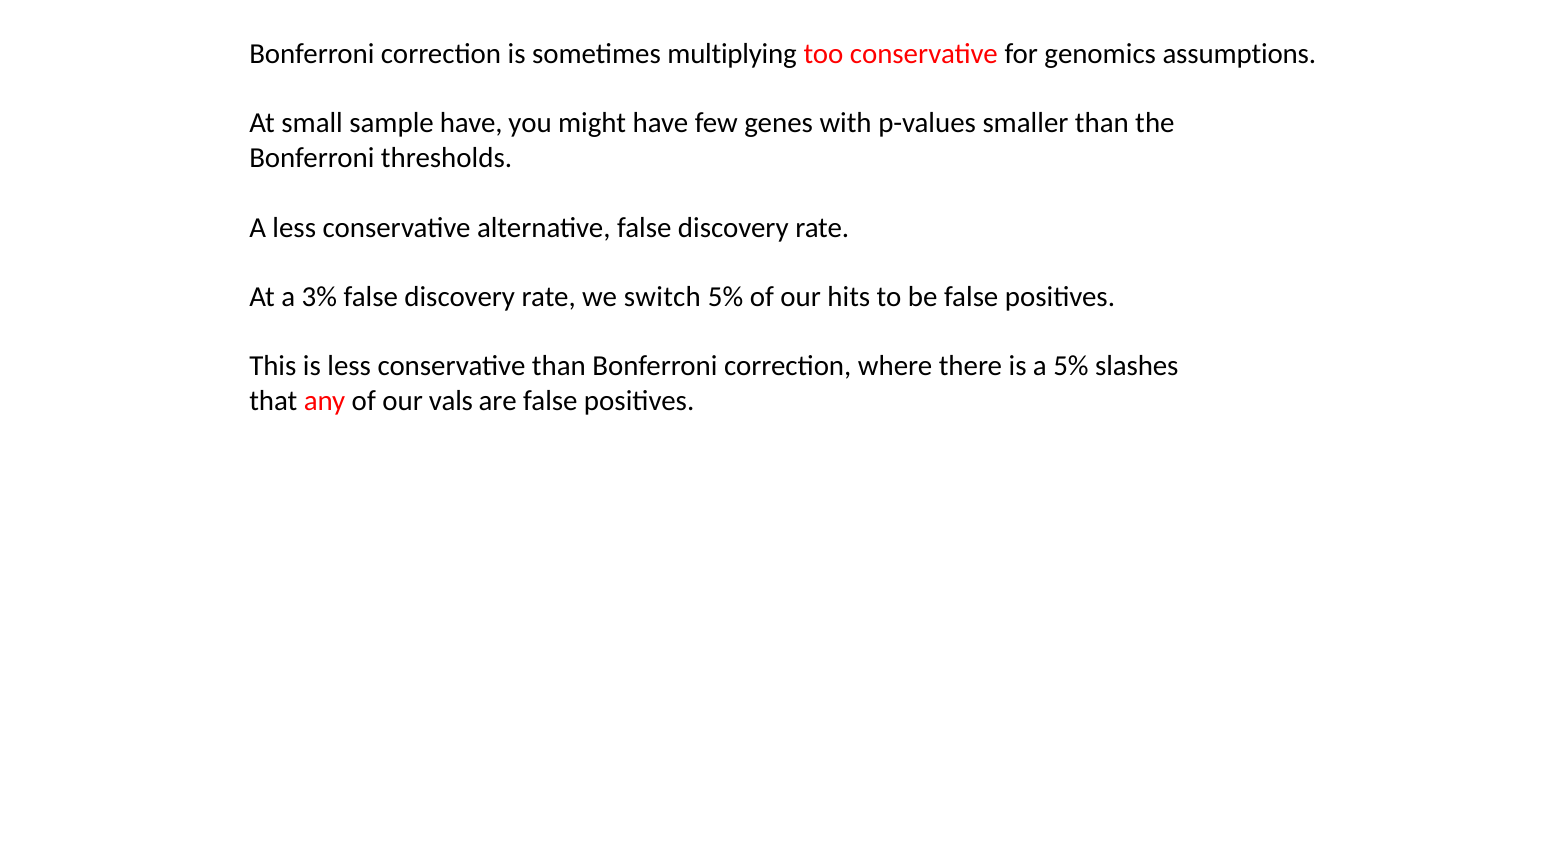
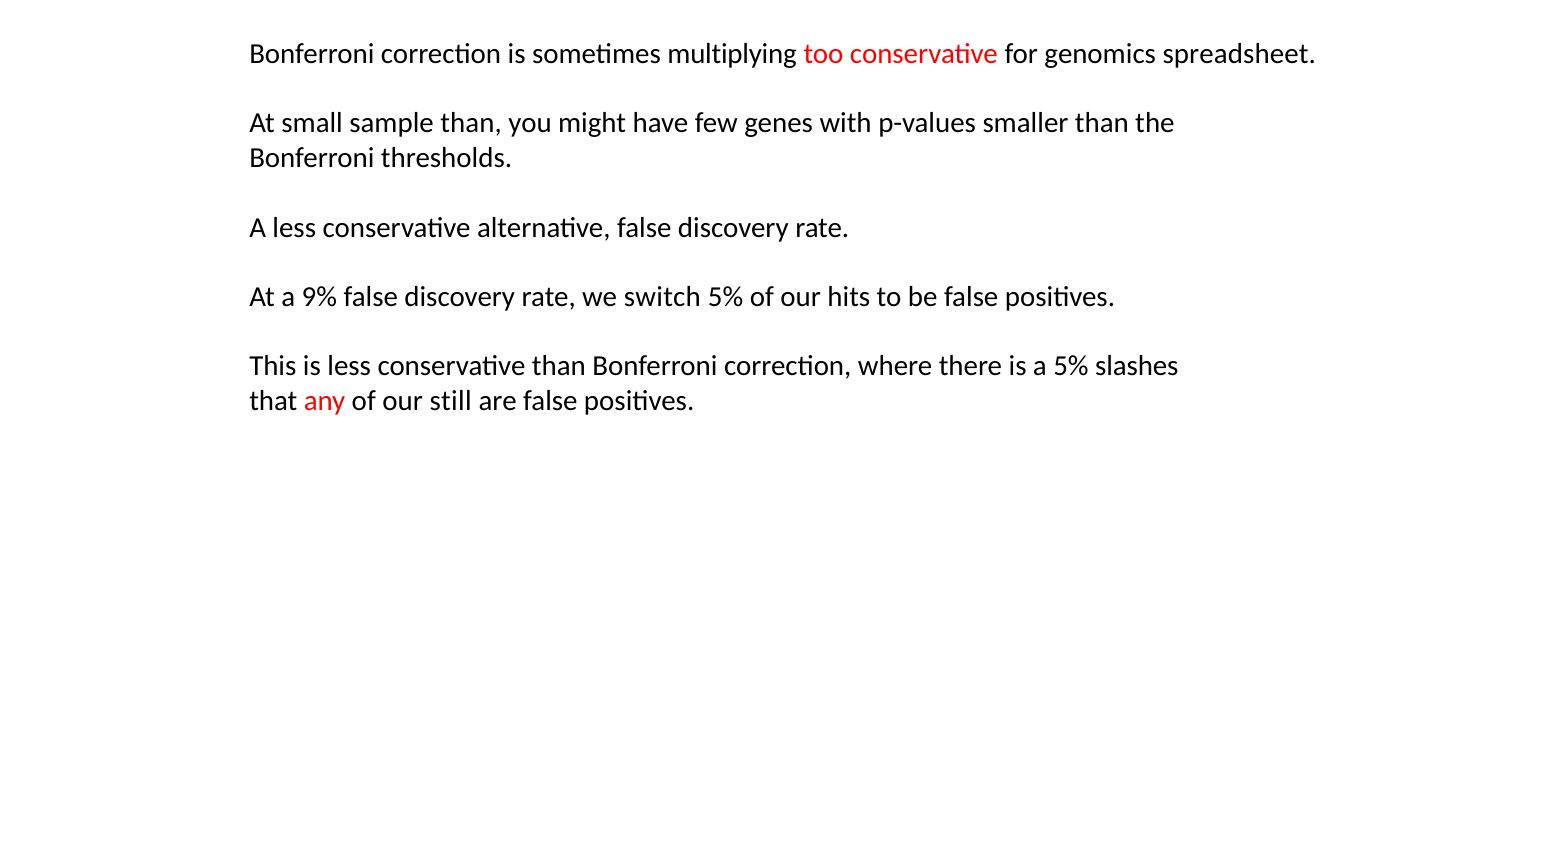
assumptions: assumptions -> spreadsheet
sample have: have -> than
3%: 3% -> 9%
vals: vals -> still
